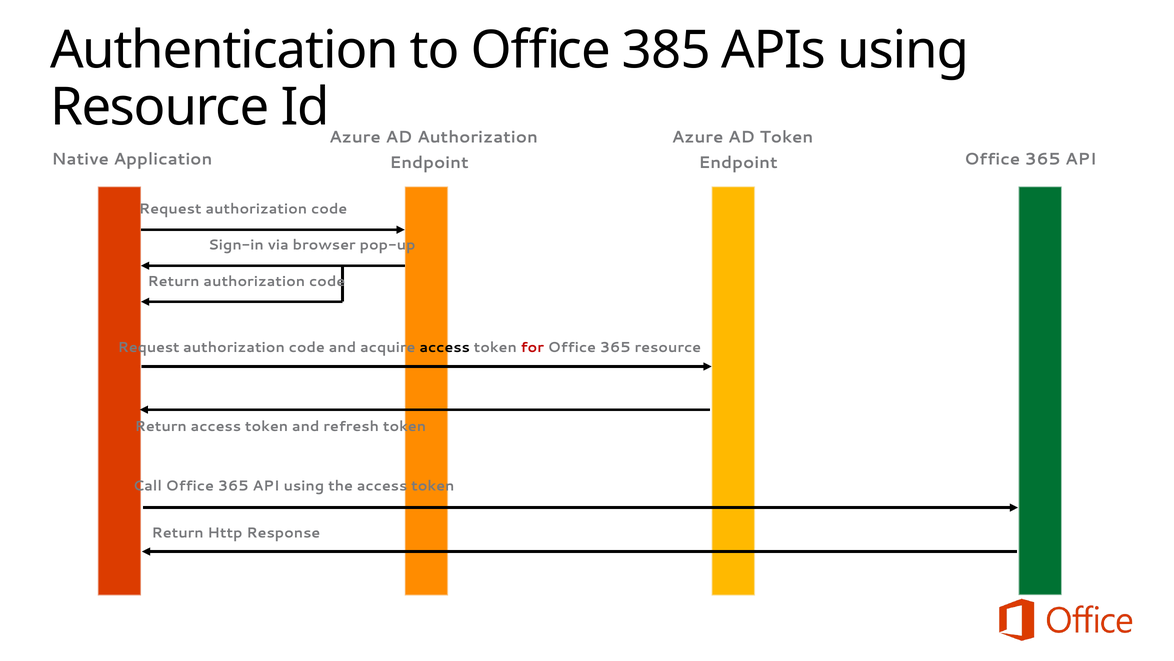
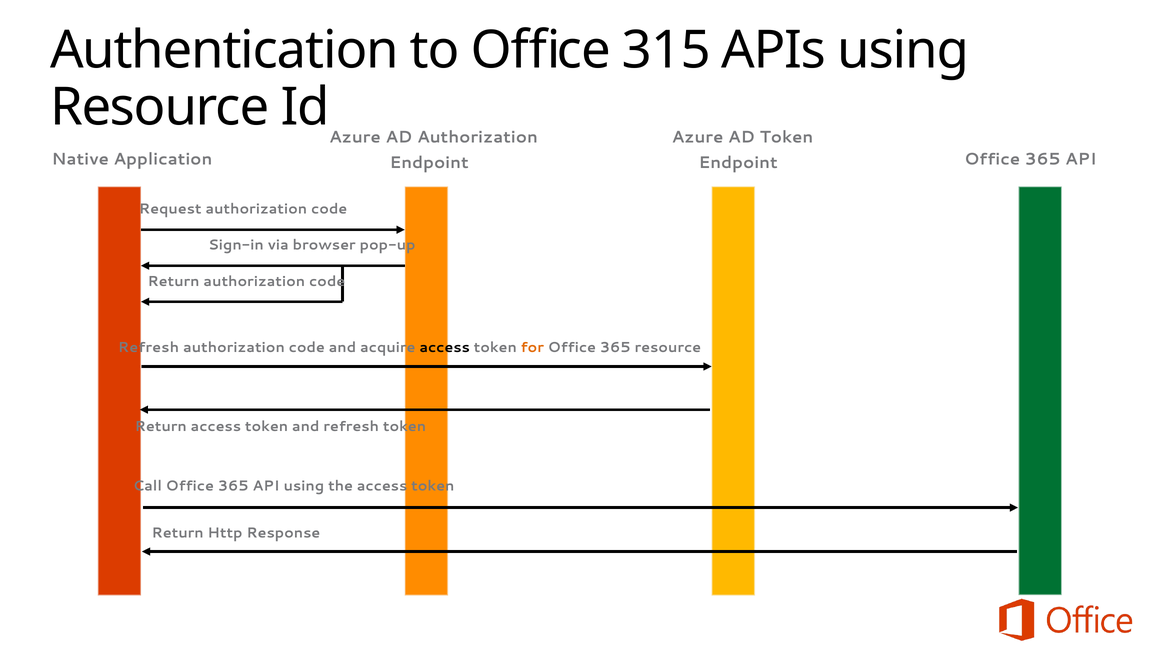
385: 385 -> 315
Request at (149, 347): Request -> Refresh
for colour: red -> orange
